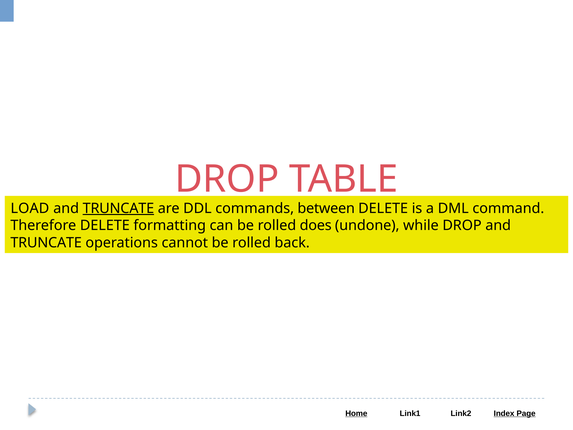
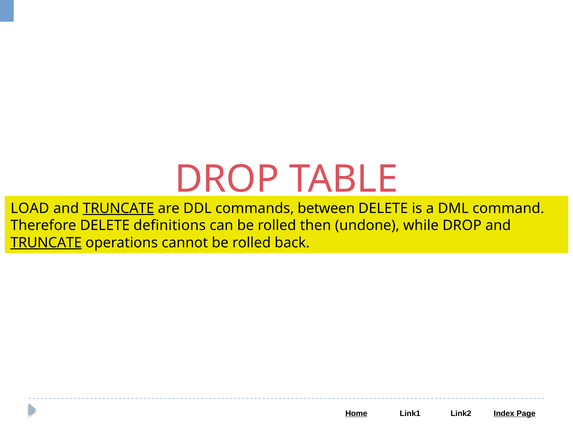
formatting: formatting -> definitions
does: does -> then
TRUNCATE at (46, 243) underline: none -> present
